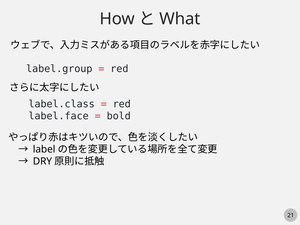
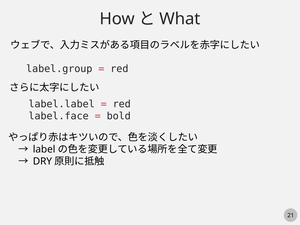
label.class: label.class -> label.label
